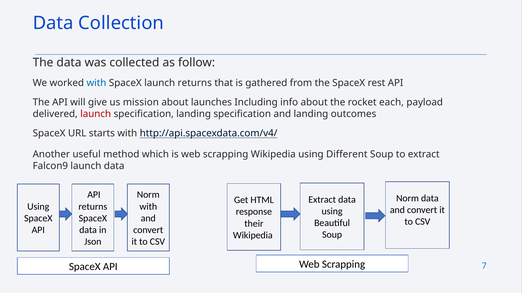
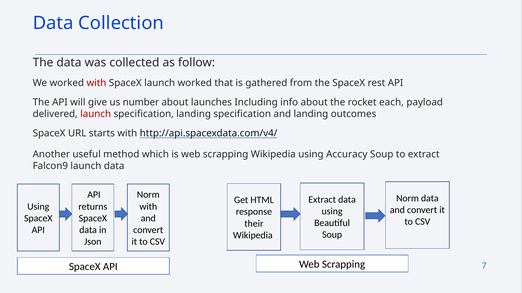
with at (96, 83) colour: blue -> red
launch returns: returns -> worked
mission: mission -> number
Different: Different -> Accuracy
